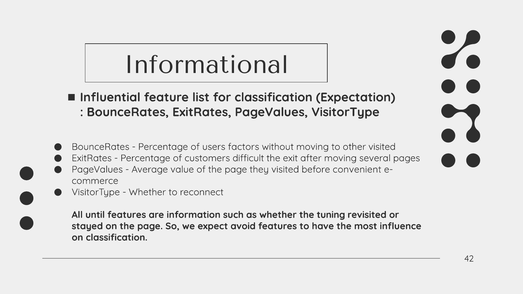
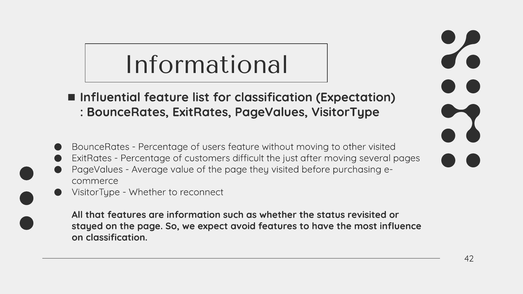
users factors: factors -> feature
exit: exit -> just
convenient: convenient -> purchasing
until: until -> that
tuning: tuning -> status
